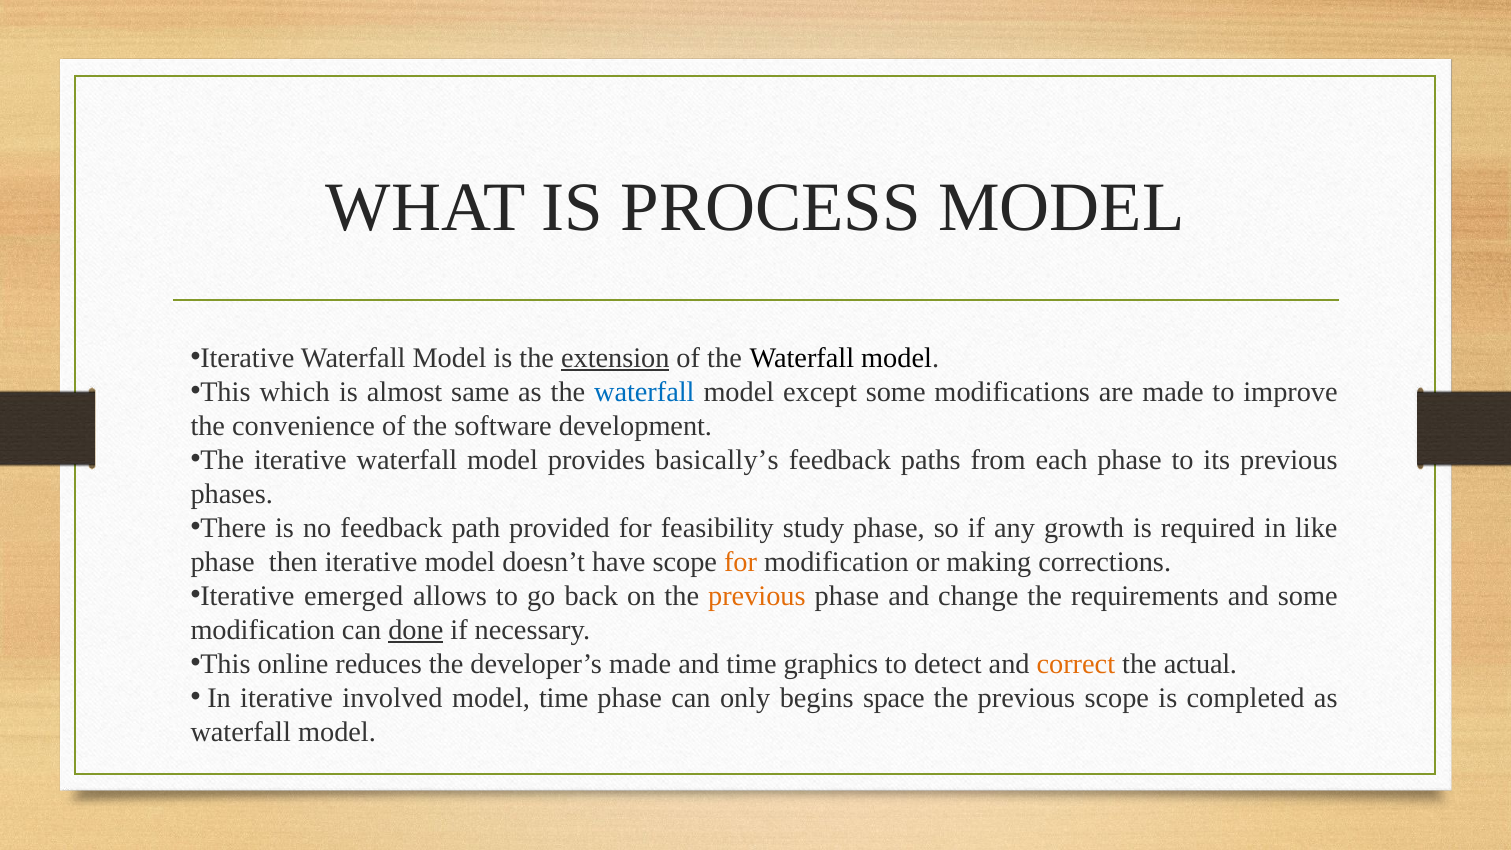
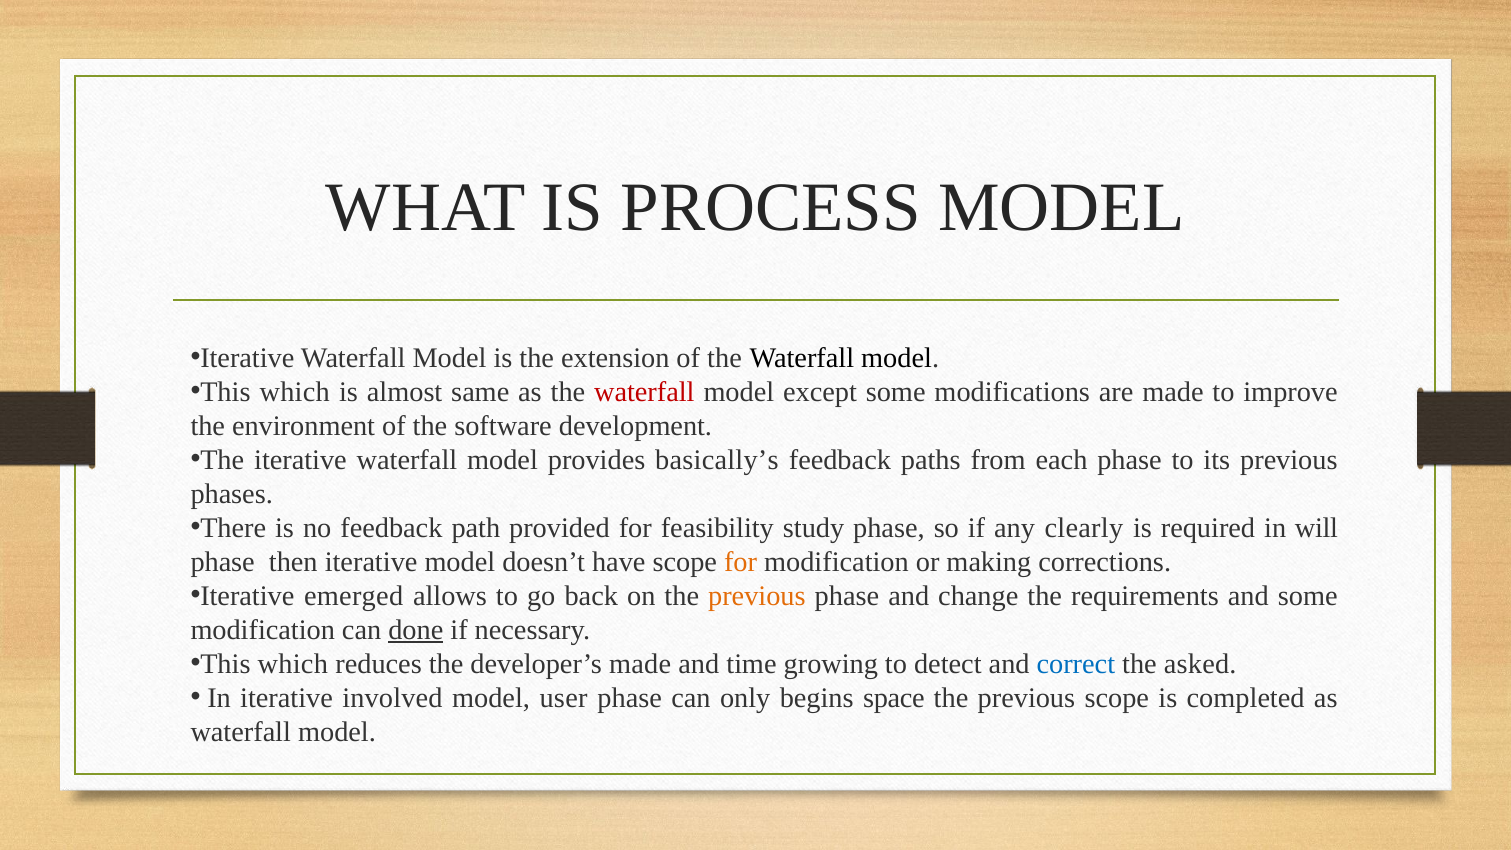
extension underline: present -> none
waterfall at (644, 392) colour: blue -> red
convenience: convenience -> environment
growth: growth -> clearly
like: like -> will
online at (293, 664): online -> which
graphics: graphics -> growing
correct colour: orange -> blue
actual: actual -> asked
model time: time -> user
